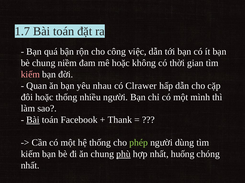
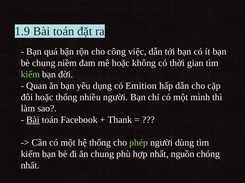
1.7: 1.7 -> 1.9
kiếm at (30, 75) colour: pink -> light green
nhau: nhau -> dụng
Clrawer: Clrawer -> Emition
phù underline: present -> none
huống: huống -> nguồn
